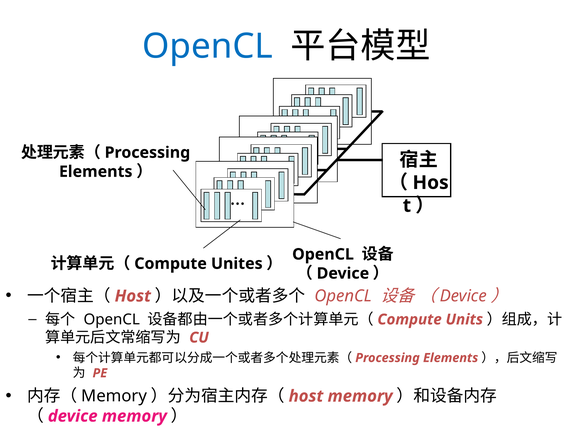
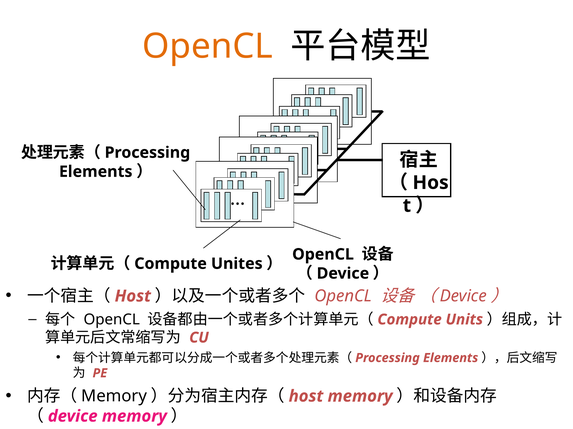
OpenCL at (208, 46) colour: blue -> orange
